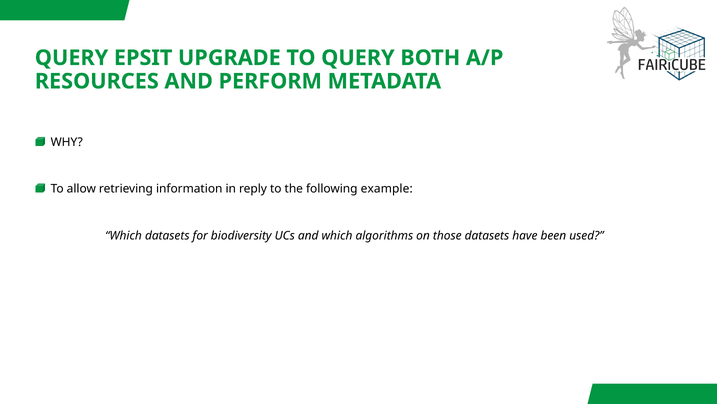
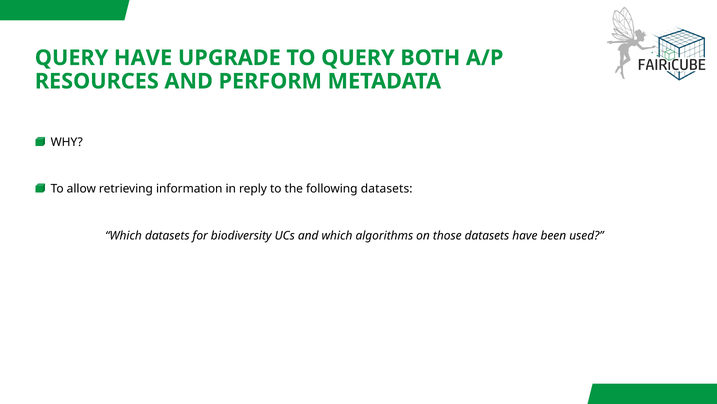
QUERY EPSIT: EPSIT -> HAVE
following example: example -> datasets
